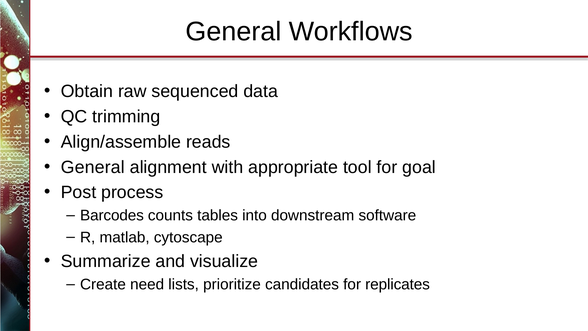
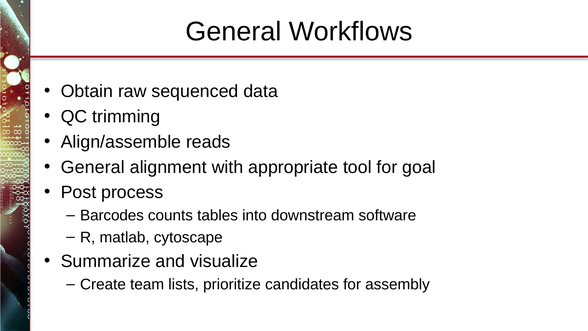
need: need -> team
replicates: replicates -> assembly
